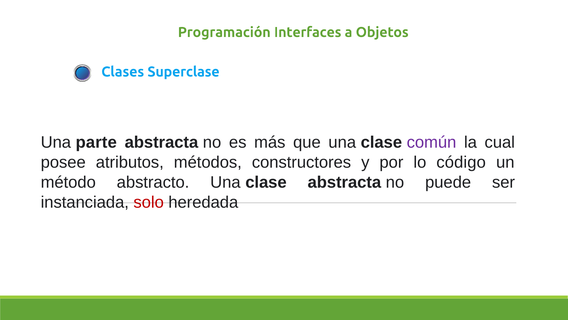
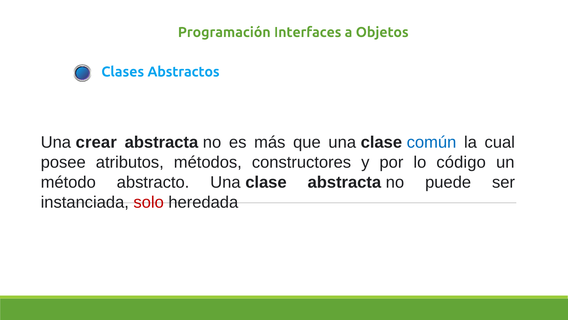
Superclase: Superclase -> Abstractos
parte: parte -> crear
común colour: purple -> blue
